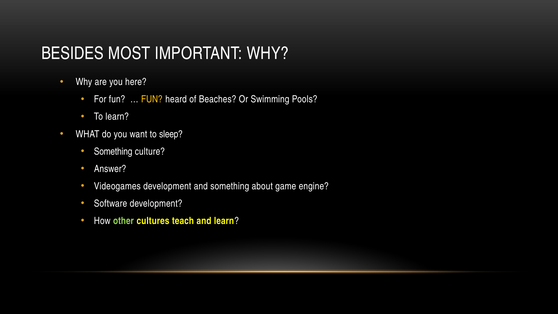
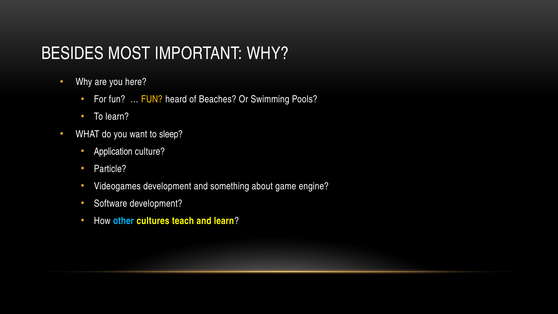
Something at (113, 151): Something -> Application
Answer: Answer -> Particle
other colour: light green -> light blue
